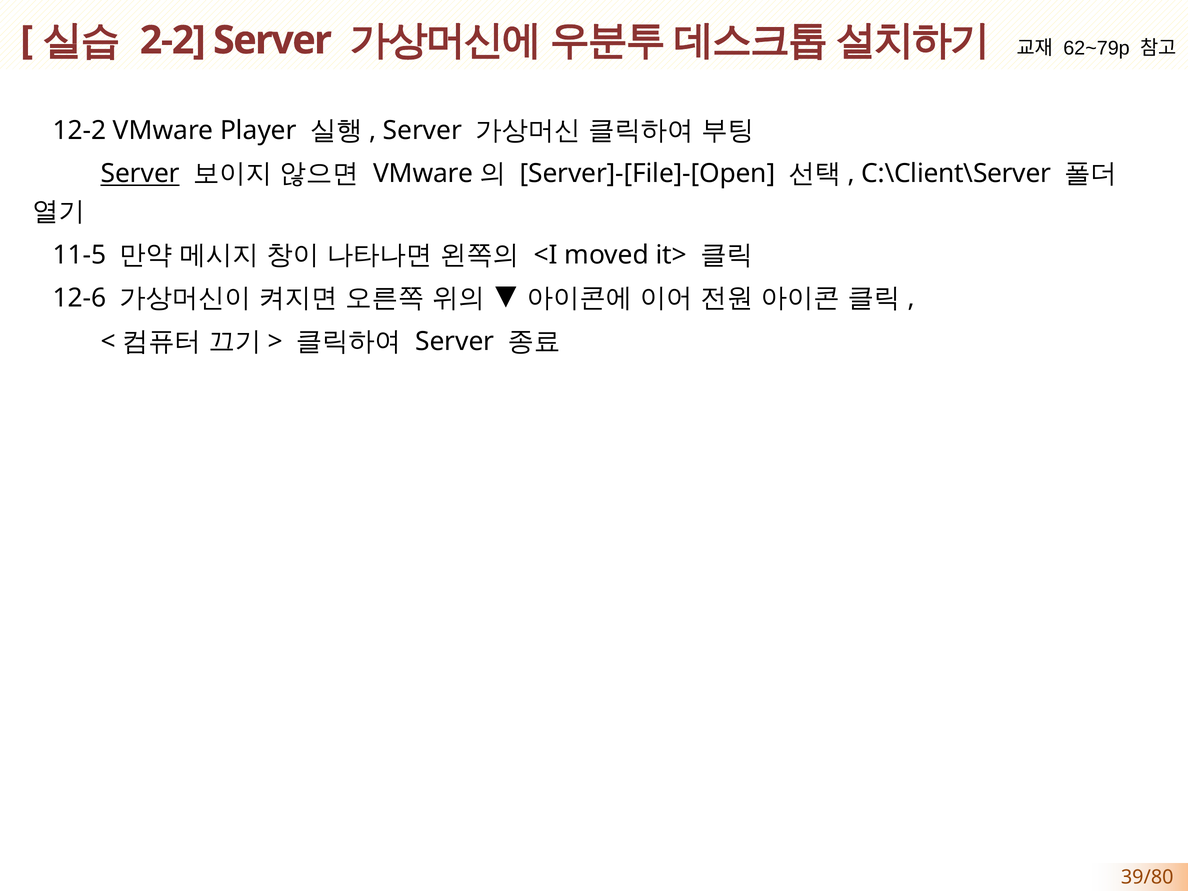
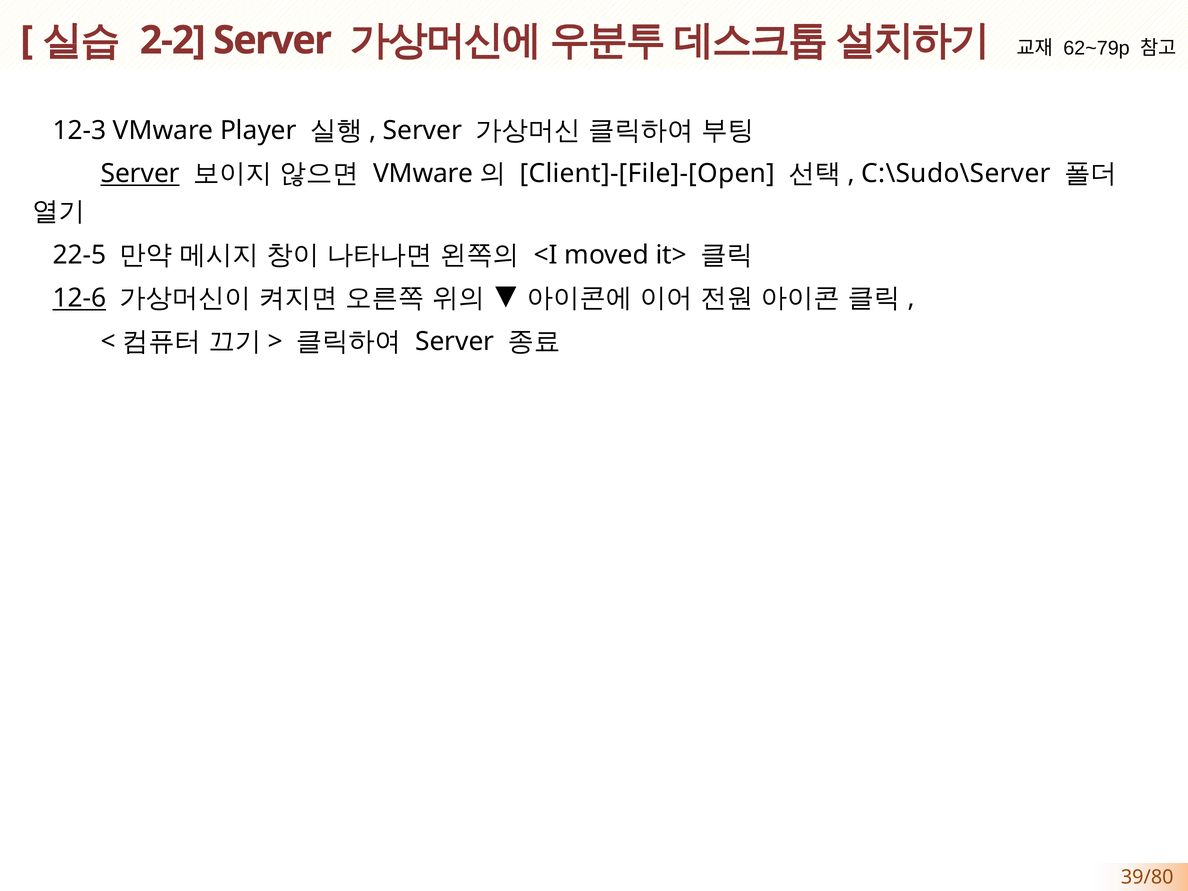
12-2: 12-2 -> 12-3
Server]-[File]-[Open: Server]-[File]-[Open -> Client]-[File]-[Open
C:\Client\Server: C:\Client\Server -> C:\Sudo\Server
11-5: 11-5 -> 22-5
12-6 underline: none -> present
